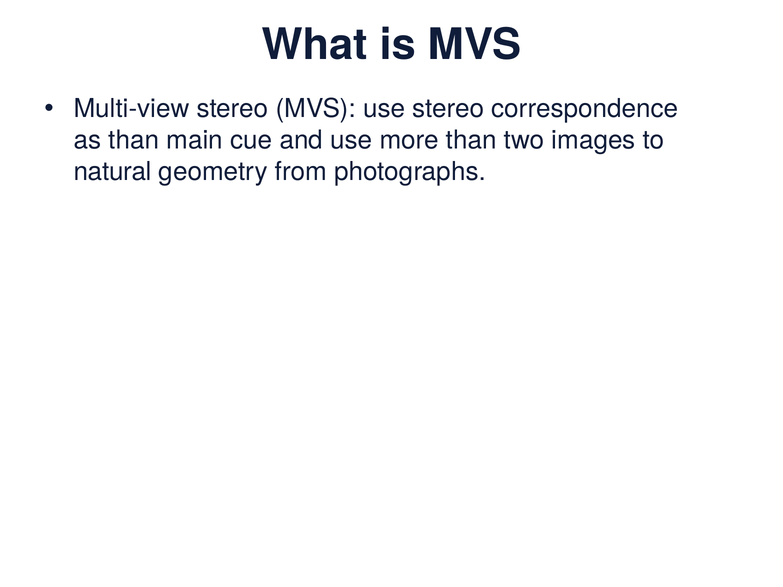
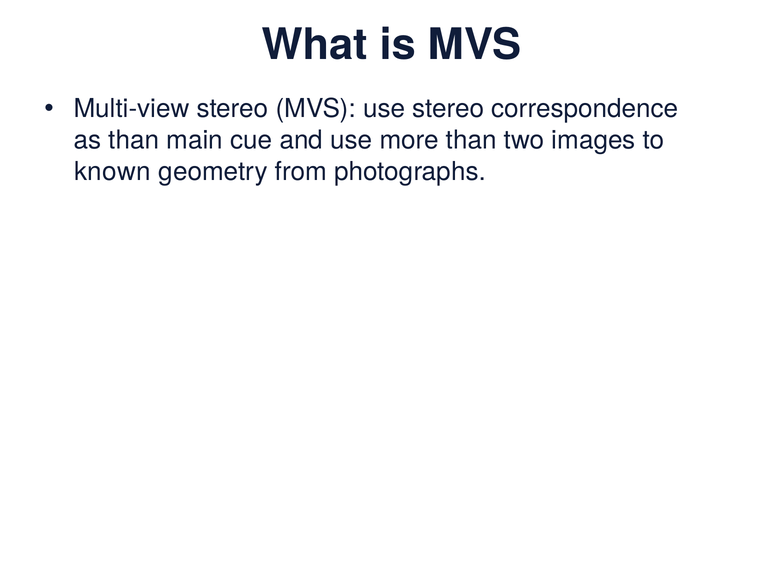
natural: natural -> known
